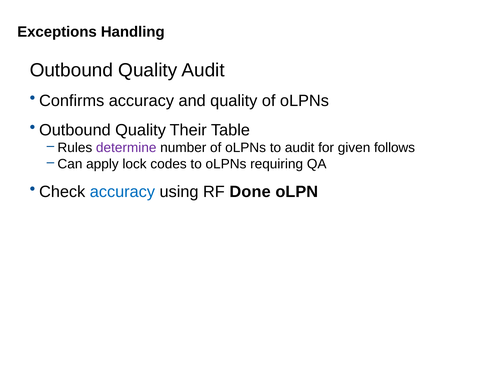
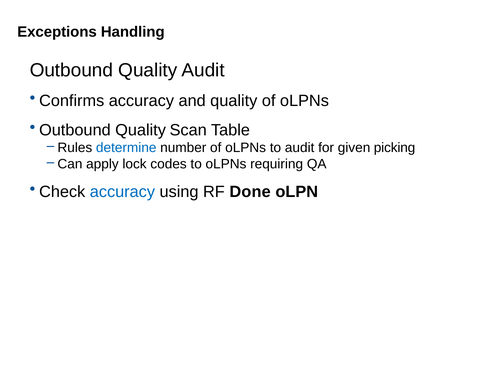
Their: Their -> Scan
determine colour: purple -> blue
follows: follows -> picking
